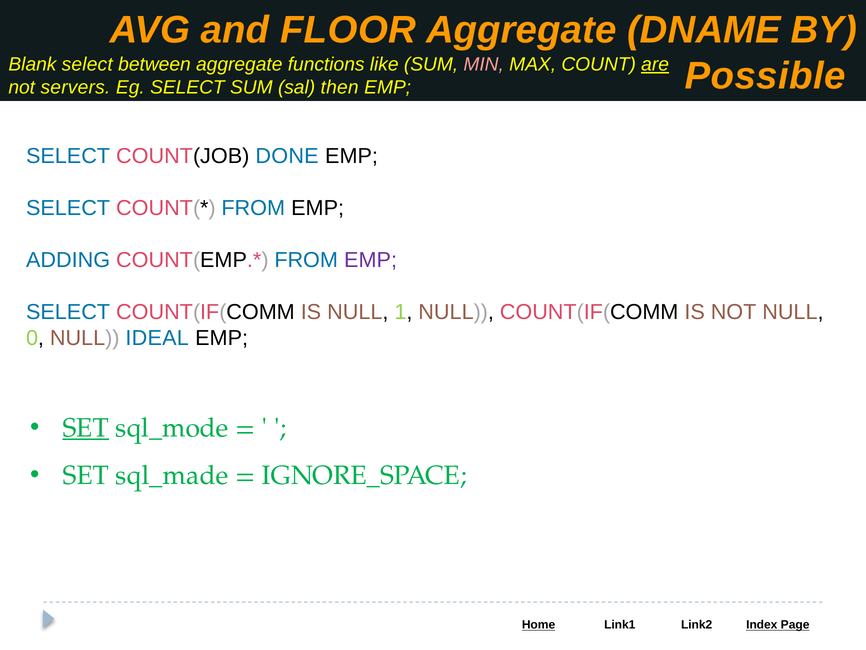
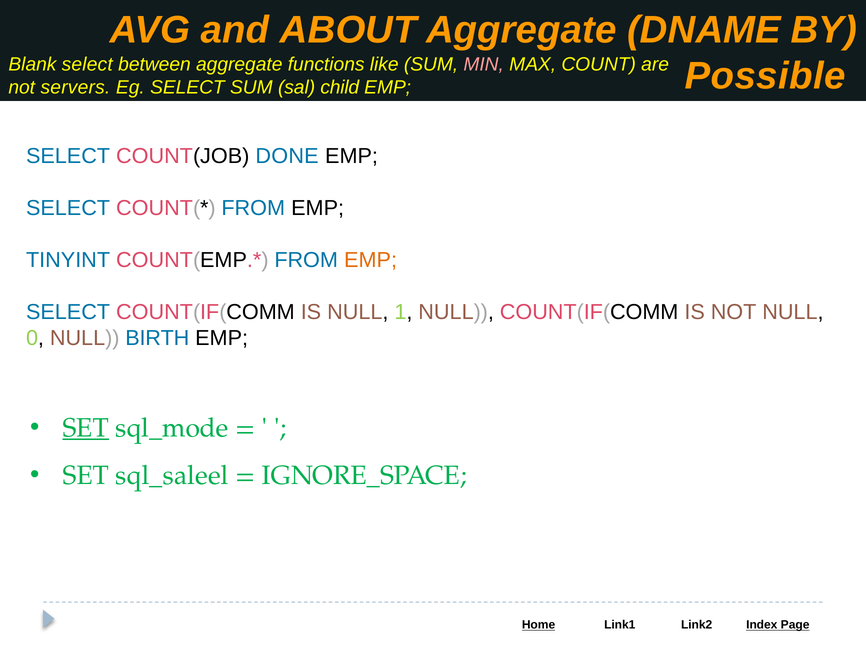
FLOOR: FLOOR -> ABOUT
are underline: present -> none
then: then -> child
ADDING: ADDING -> TINYINT
EMP at (371, 260) colour: purple -> orange
IDEAL: IDEAL -> BIRTH
sql_made: sql_made -> sql_saleel
